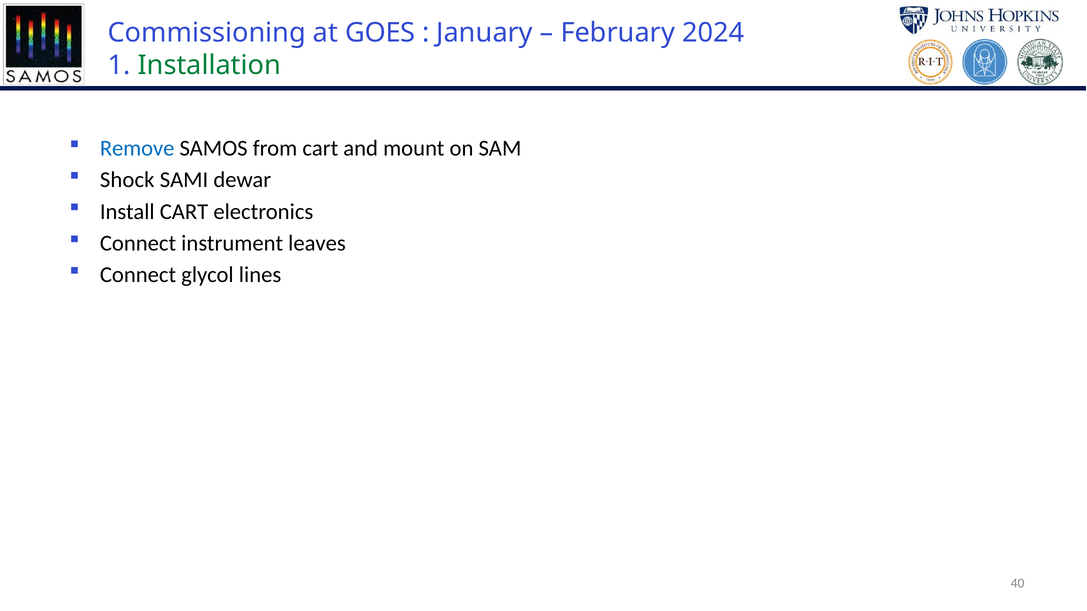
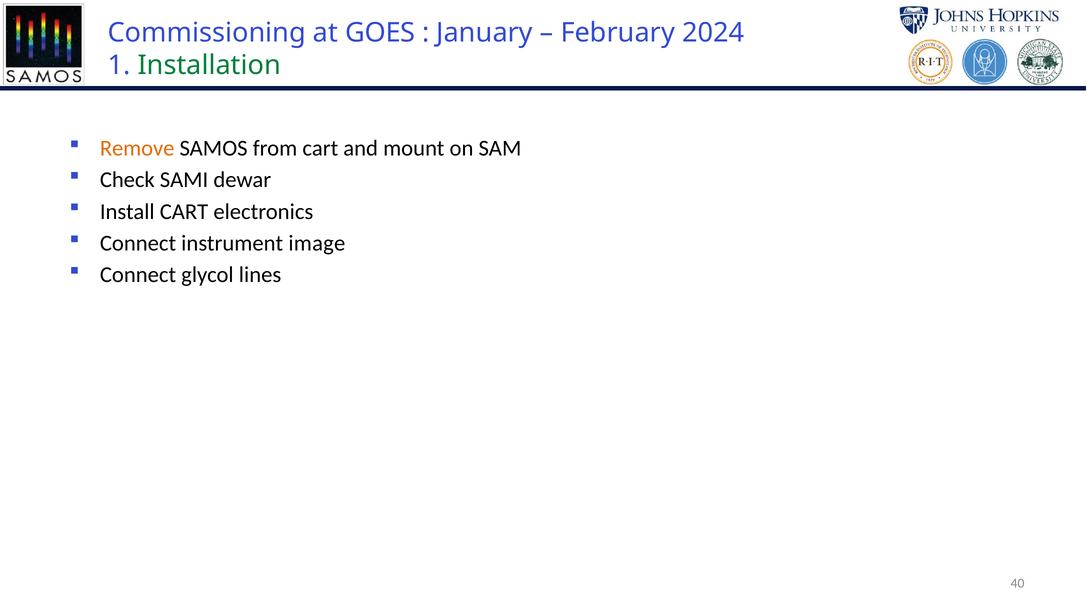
Remove colour: blue -> orange
Shock: Shock -> Check
leaves: leaves -> image
